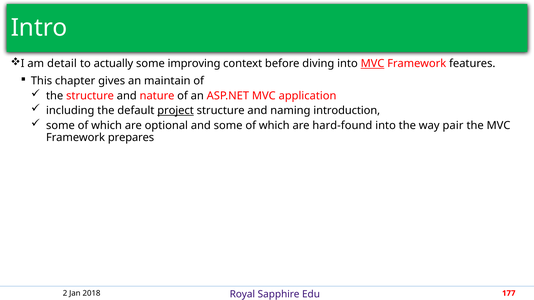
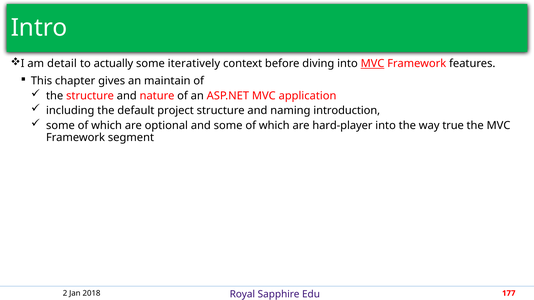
improving: improving -> iteratively
project underline: present -> none
hard-found: hard-found -> hard-player
pair: pair -> true
prepares: prepares -> segment
